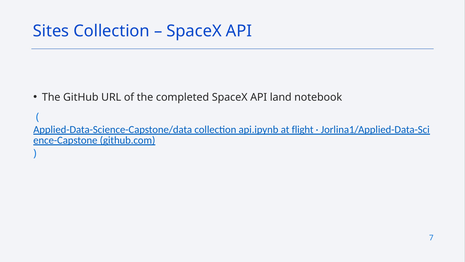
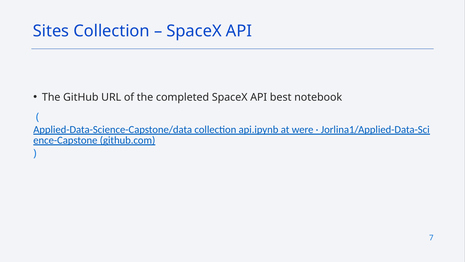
land: land -> best
flight: flight -> were
